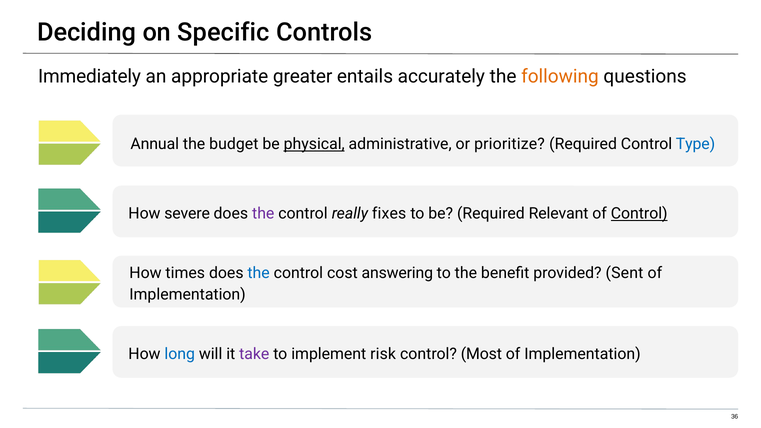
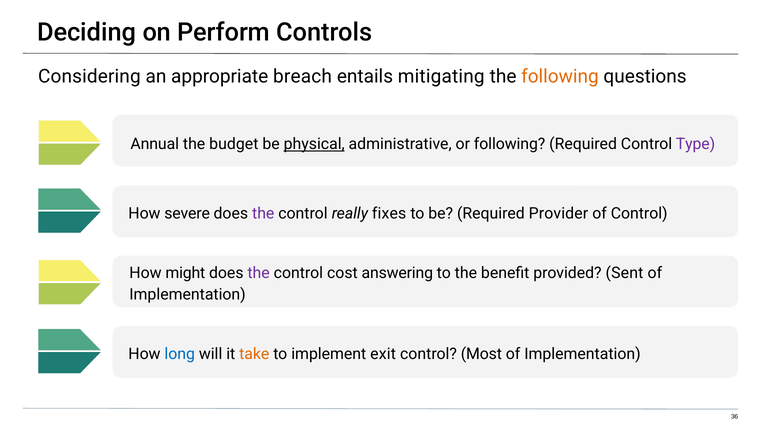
Specific: Specific -> Perform
Immediately: Immediately -> Considering
greater: greater -> breach
accurately: accurately -> mitigating
or prioritize: prioritize -> following
Type colour: blue -> purple
Relevant: Relevant -> Provider
Control at (639, 214) underline: present -> none
times: times -> might
the at (259, 273) colour: blue -> purple
take colour: purple -> orange
risk: risk -> exit
